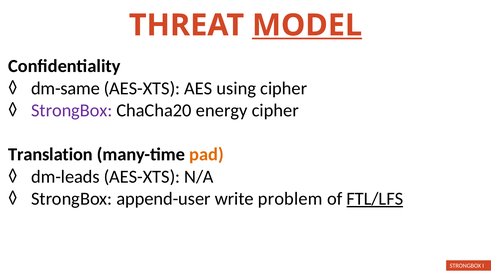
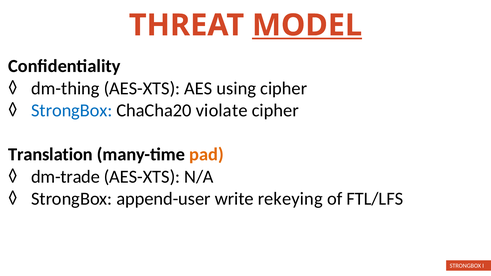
dm-same: dm-same -> dm-thing
StrongBox at (72, 110) colour: purple -> blue
energy: energy -> violate
dm-leads: dm-leads -> dm-trade
problem: problem -> rekeying
FTL/LFS underline: present -> none
